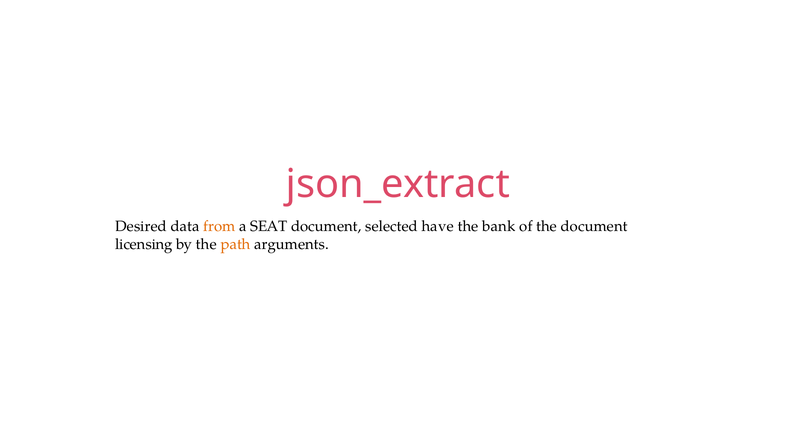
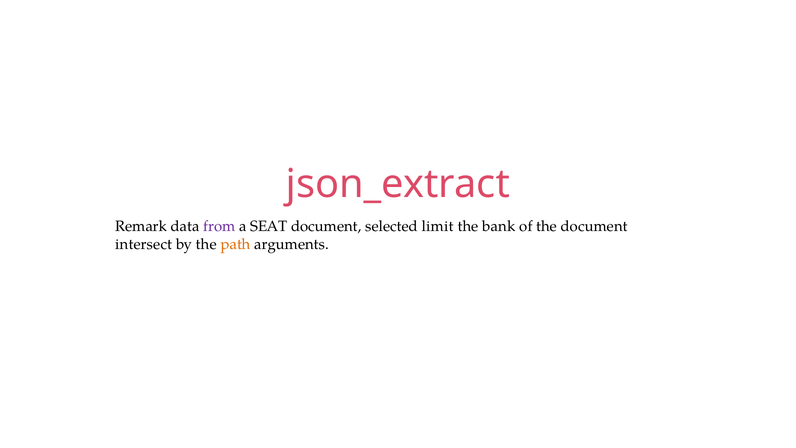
Desired: Desired -> Remark
from colour: orange -> purple
have: have -> limit
licensing: licensing -> intersect
